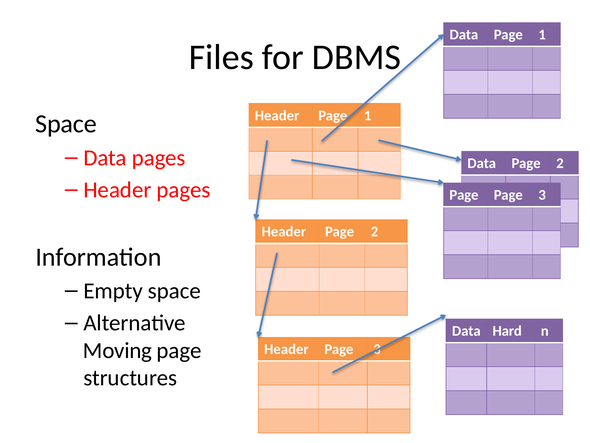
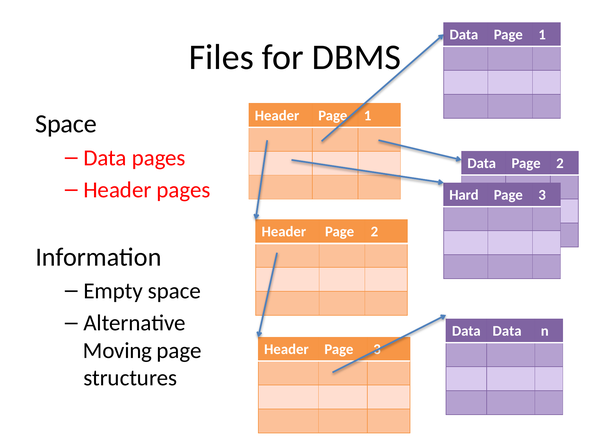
Page at (464, 195): Page -> Hard
Data Hard: Hard -> Data
